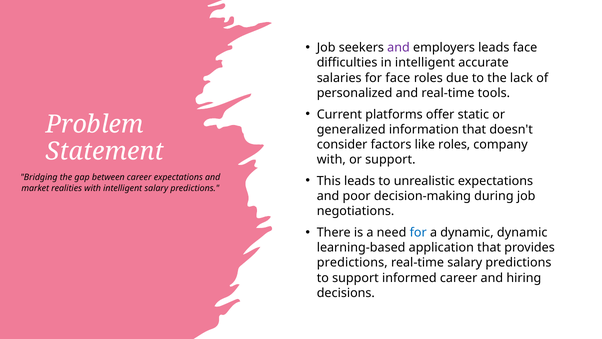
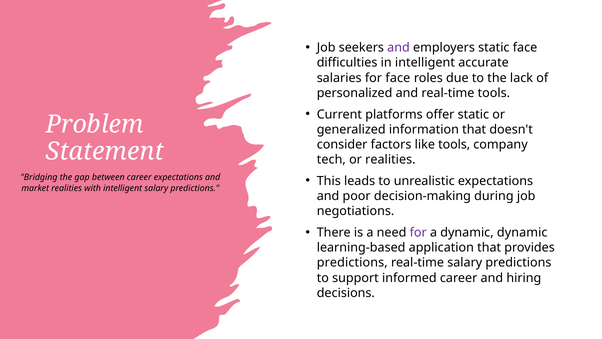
employers leads: leads -> static
like roles: roles -> tools
with at (331, 159): with -> tech
or support: support -> realities
for at (418, 232) colour: blue -> purple
